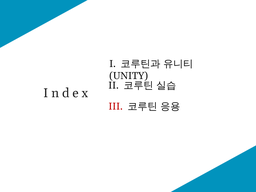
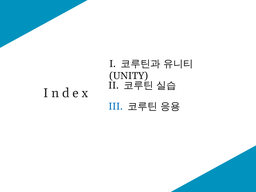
III colour: red -> blue
